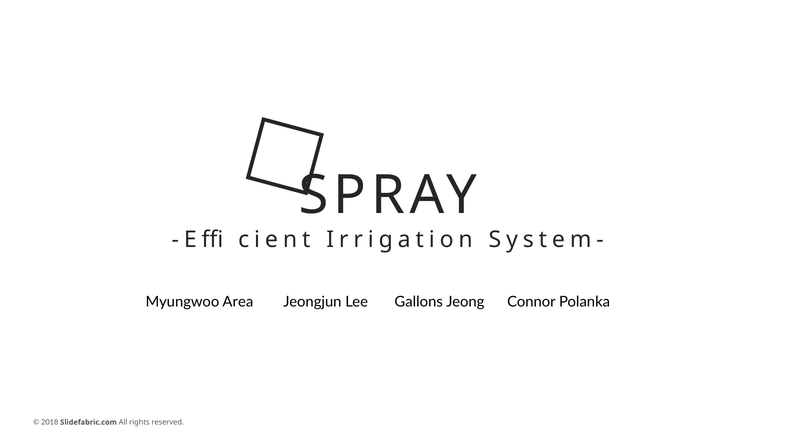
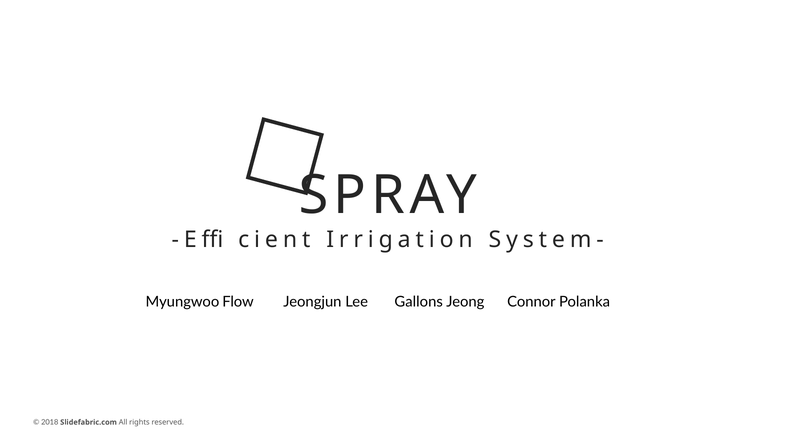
Area: Area -> Flow
